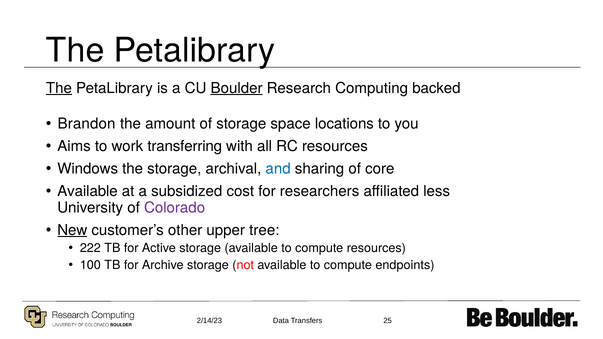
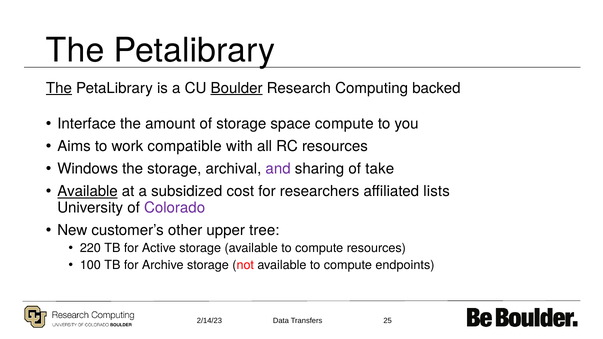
Brandon: Brandon -> Interface
space locations: locations -> compute
transferring: transferring -> compatible
and colour: blue -> purple
core: core -> take
Available at (88, 191) underline: none -> present
less: less -> lists
New underline: present -> none
222: 222 -> 220
